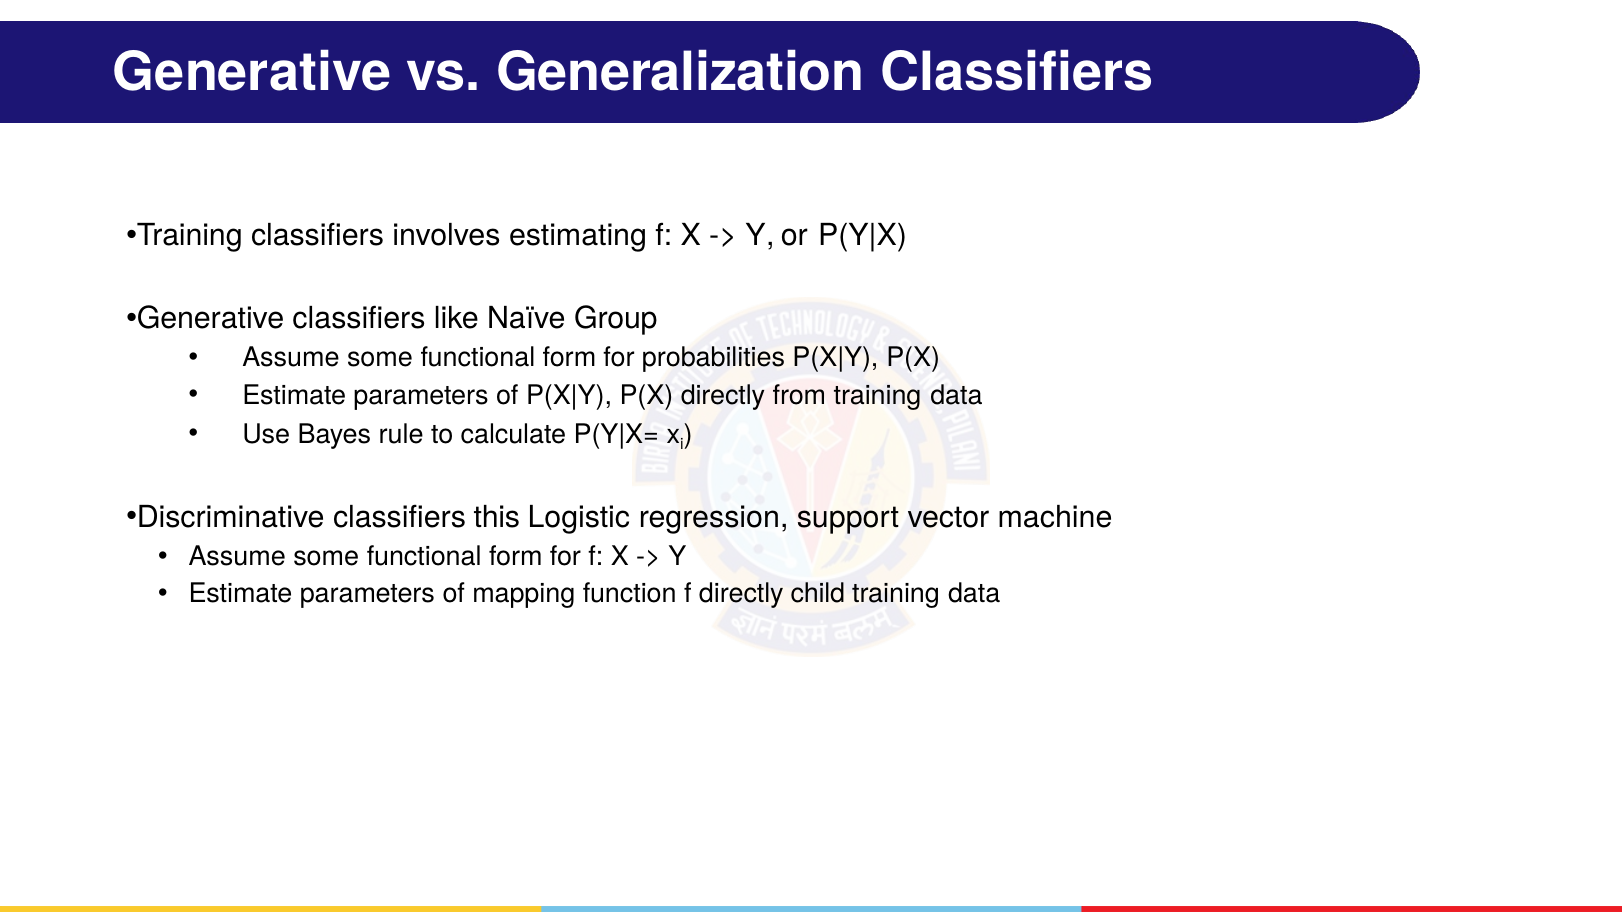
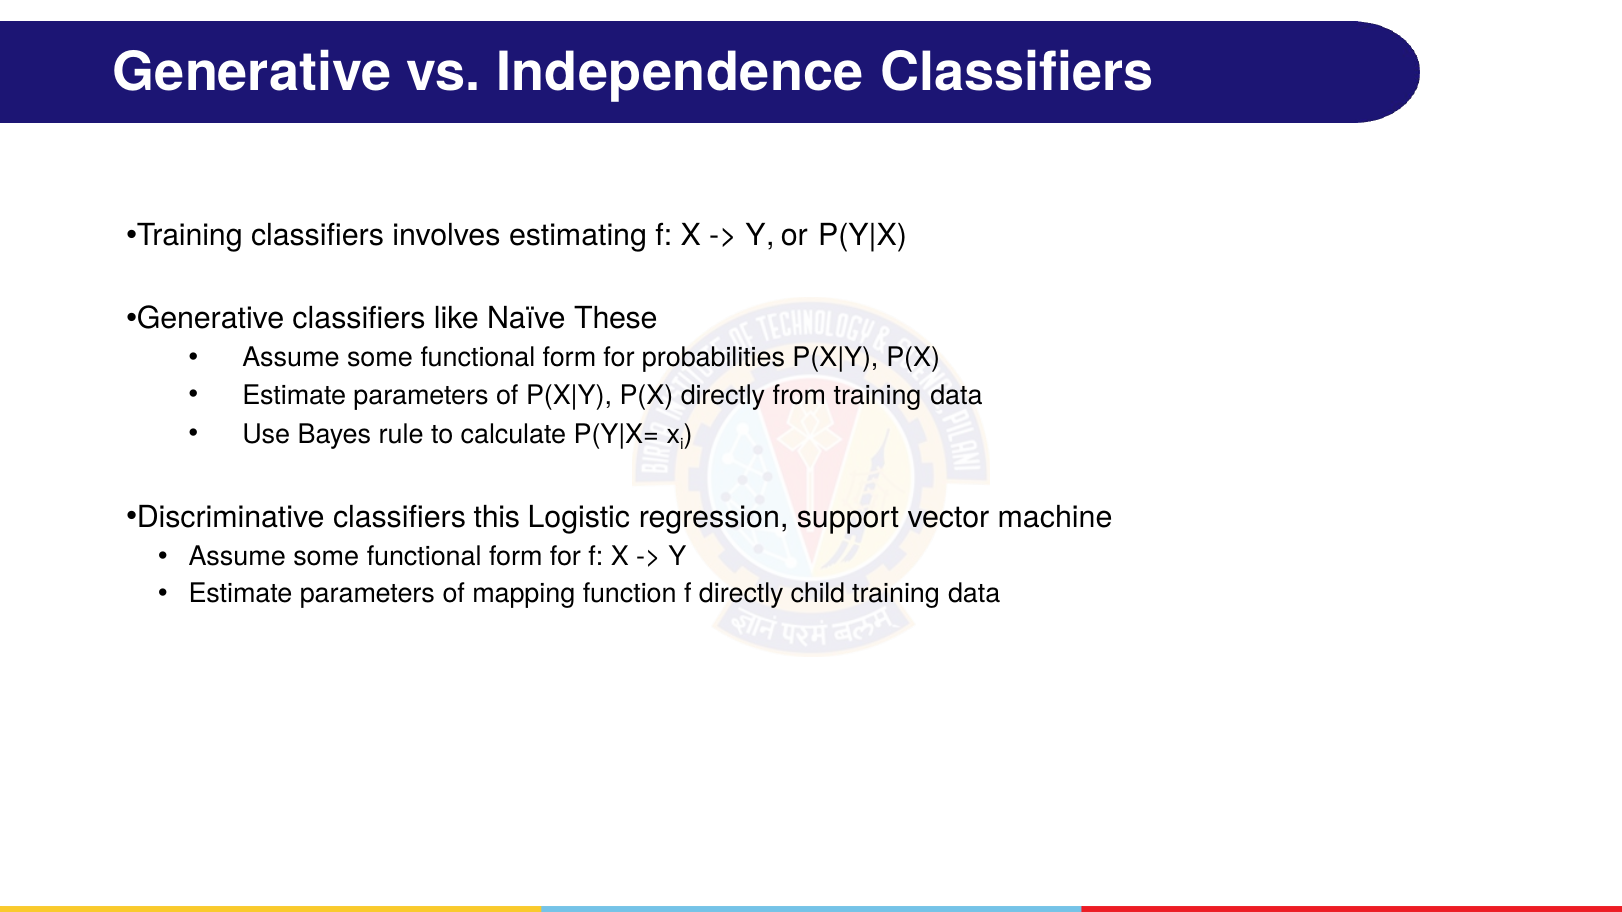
Generalization: Generalization -> Independence
Group: Group -> These
